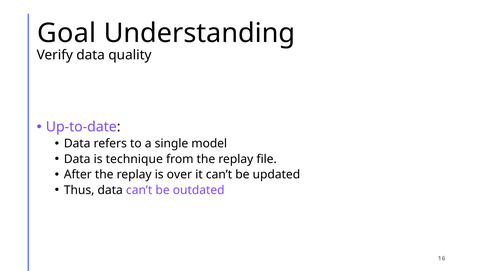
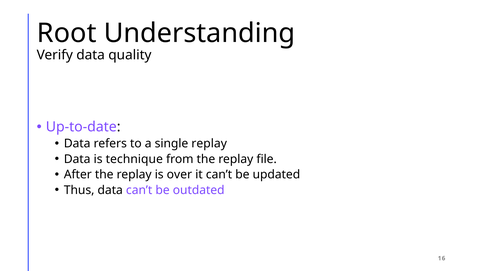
Goal: Goal -> Root
single model: model -> replay
